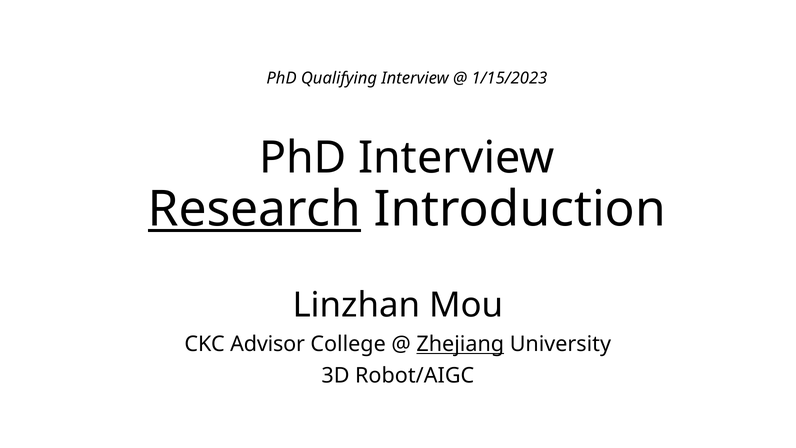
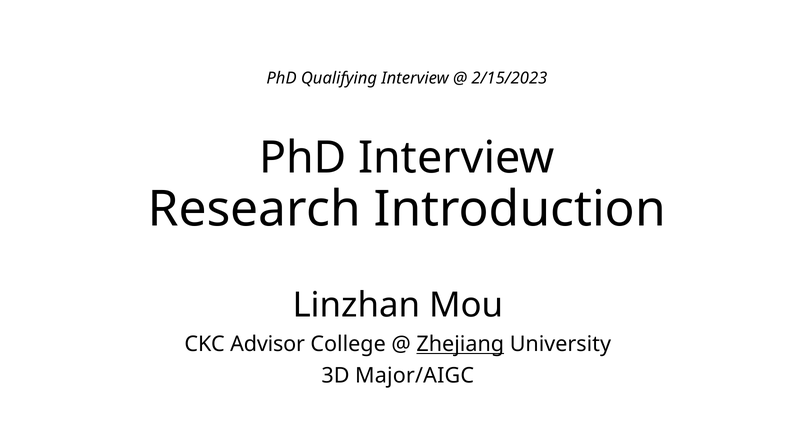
1/15/2023: 1/15/2023 -> 2/15/2023
Research underline: present -> none
Robot/AIGC: Robot/AIGC -> Major/AIGC
